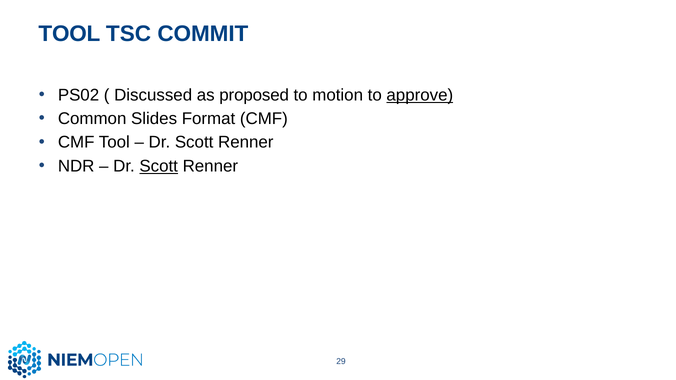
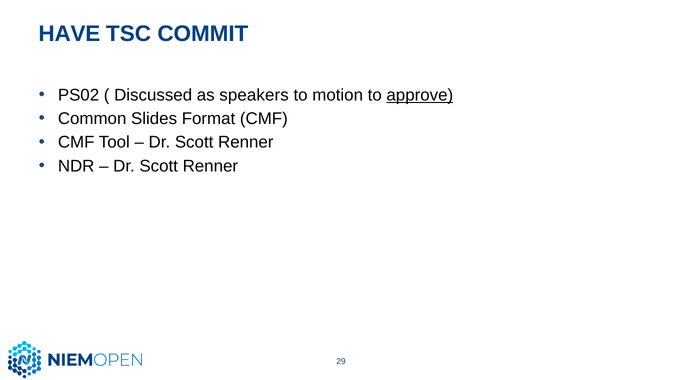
TOOL at (69, 34): TOOL -> HAVE
proposed: proposed -> speakers
Scott at (159, 166) underline: present -> none
